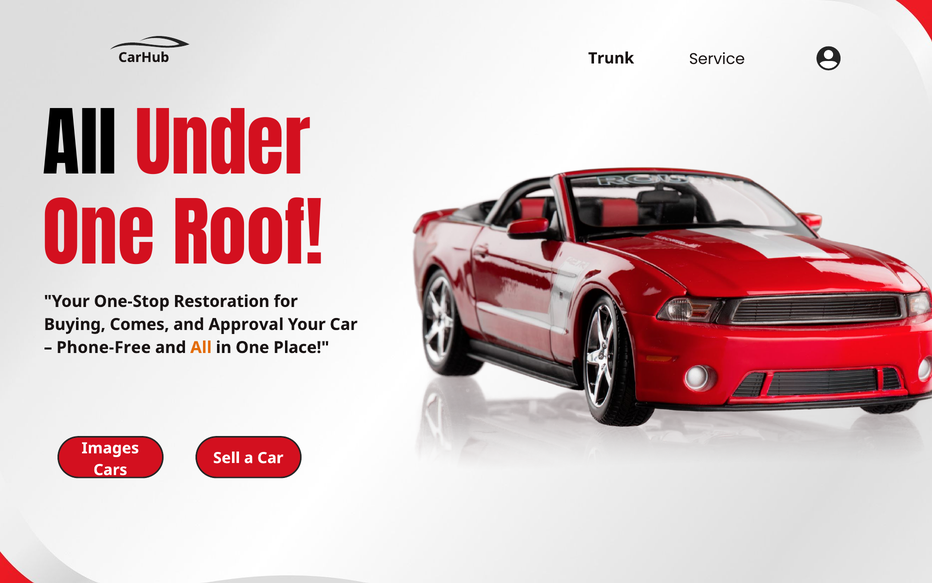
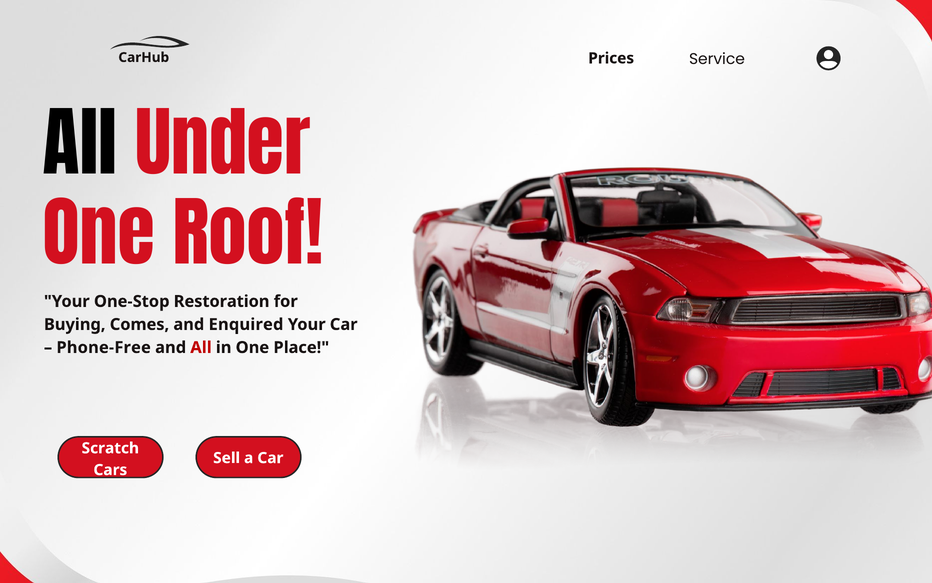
Trunk: Trunk -> Prices
Approval: Approval -> Enquired
All at (201, 347) colour: orange -> red
Images: Images -> Scratch
